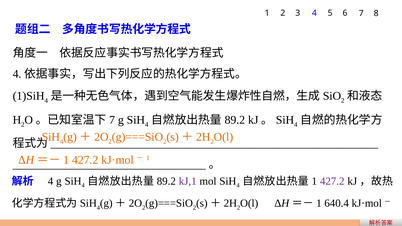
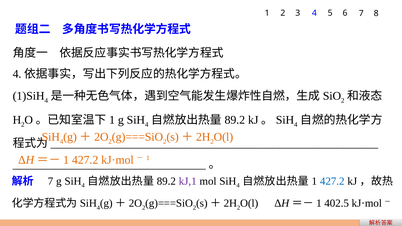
7 at (112, 120): 7 -> 1
4 at (51, 181): 4 -> 7
427.2 at (332, 181) colour: purple -> blue
640.4: 640.4 -> 402.5
